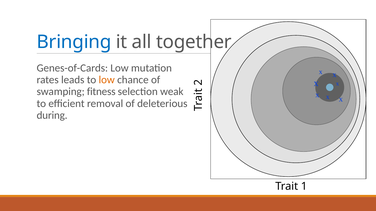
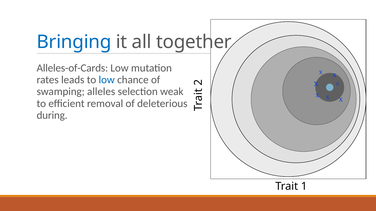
Genes-of-Cards: Genes-of-Cards -> Alleles-of-Cards
low at (107, 80) colour: orange -> blue
fitness: fitness -> alleles
